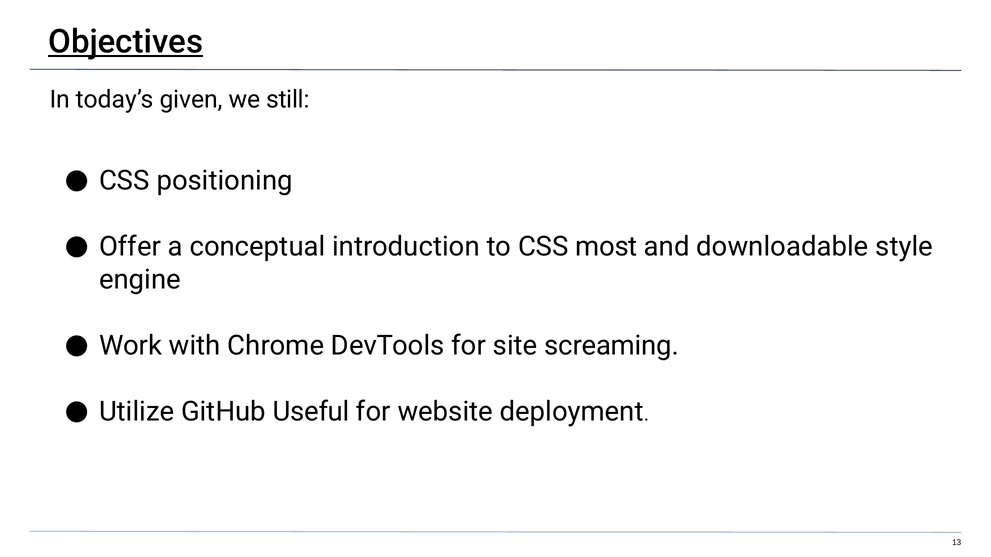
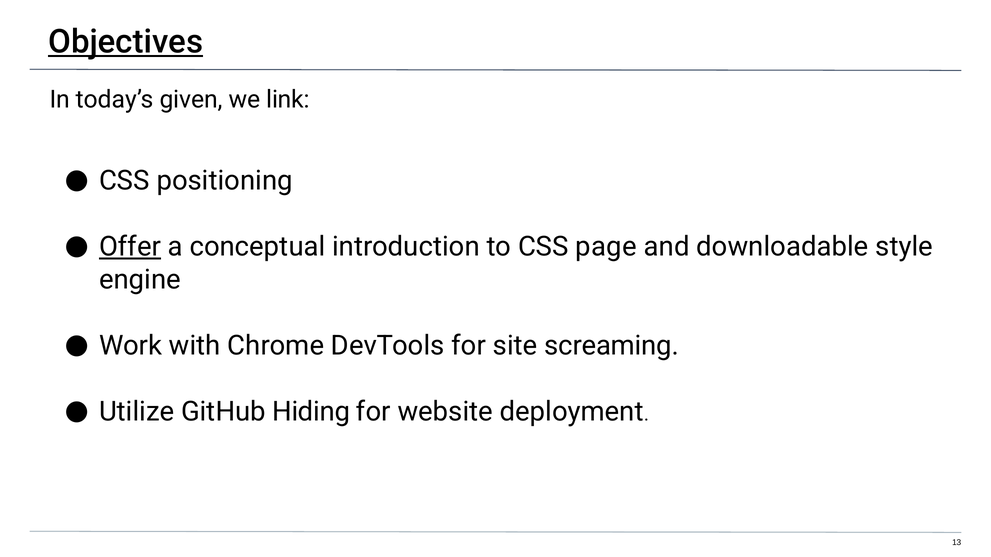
still: still -> link
Offer underline: none -> present
most: most -> page
Useful: Useful -> Hiding
